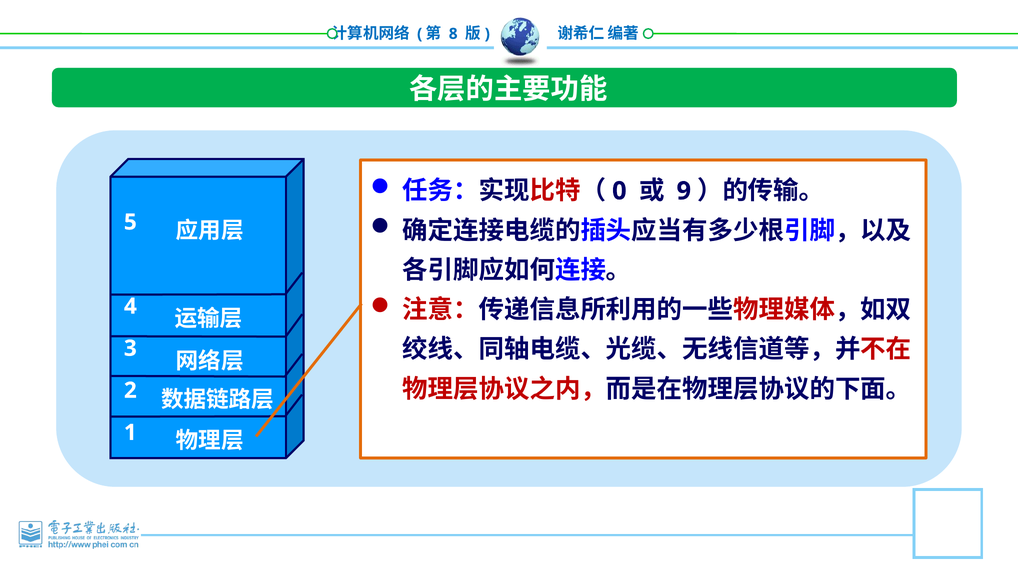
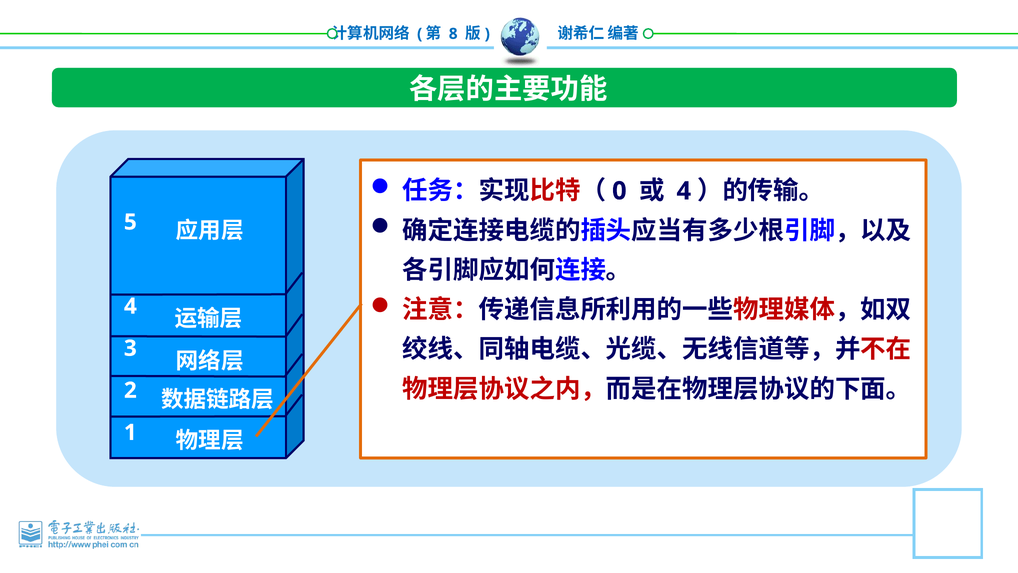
9 at (684, 191): 9 -> 4
